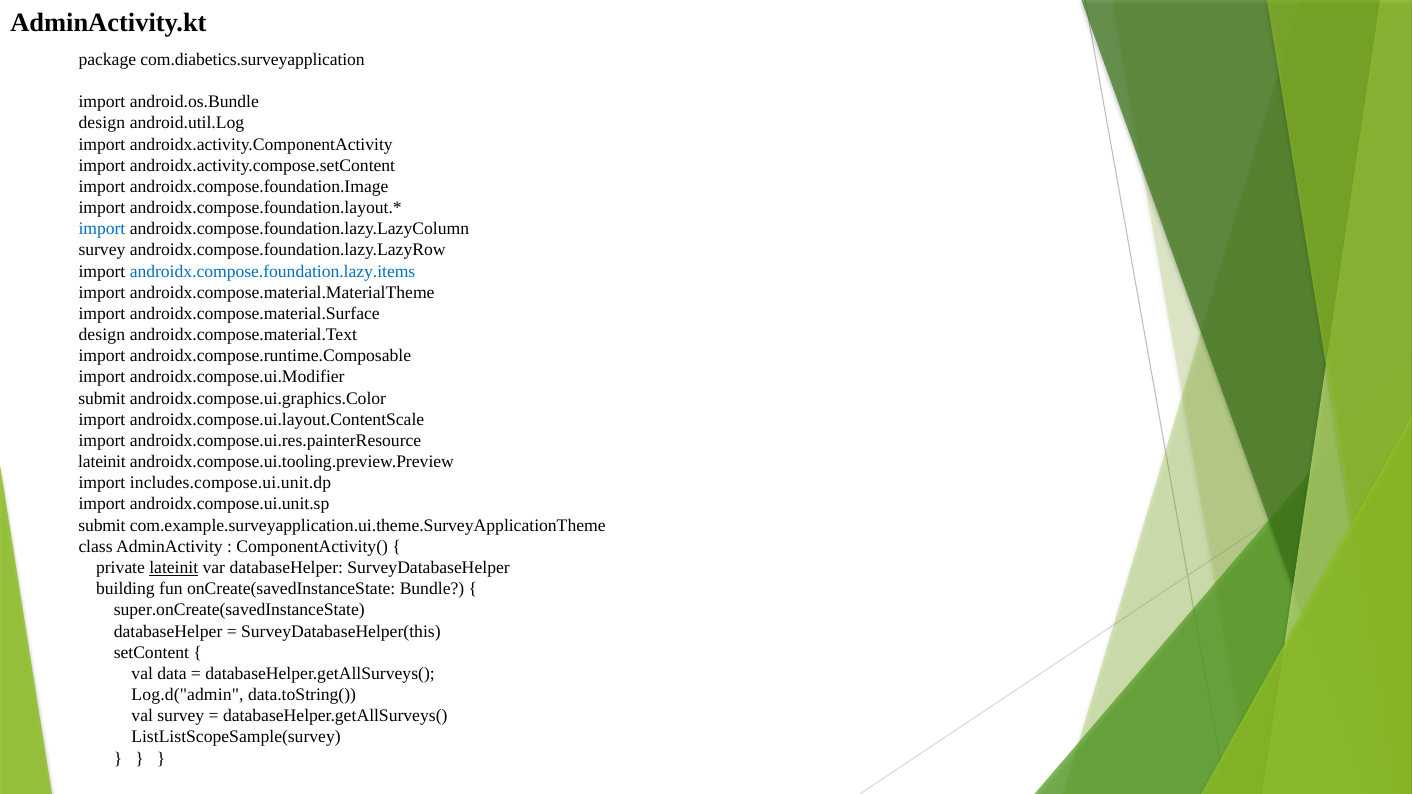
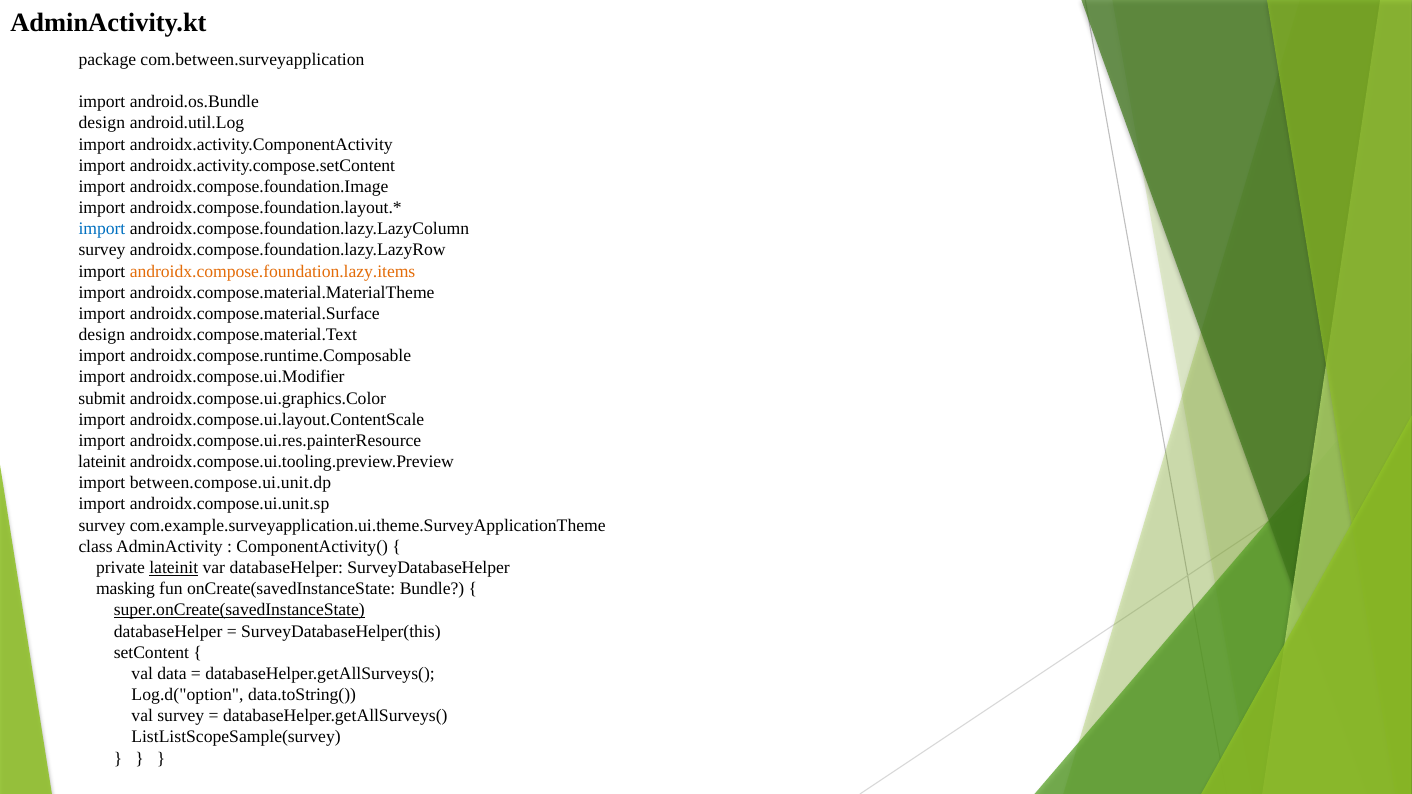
com.diabetics.surveyapplication: com.diabetics.surveyapplication -> com.between.surveyapplication
androidx.compose.foundation.lazy.items colour: blue -> orange
includes.compose.ui.unit.dp: includes.compose.ui.unit.dp -> between.compose.ui.unit.dp
submit at (102, 526): submit -> survey
building: building -> masking
super.onCreate(savedInstanceState underline: none -> present
Log.d("admin: Log.d("admin -> Log.d("option
